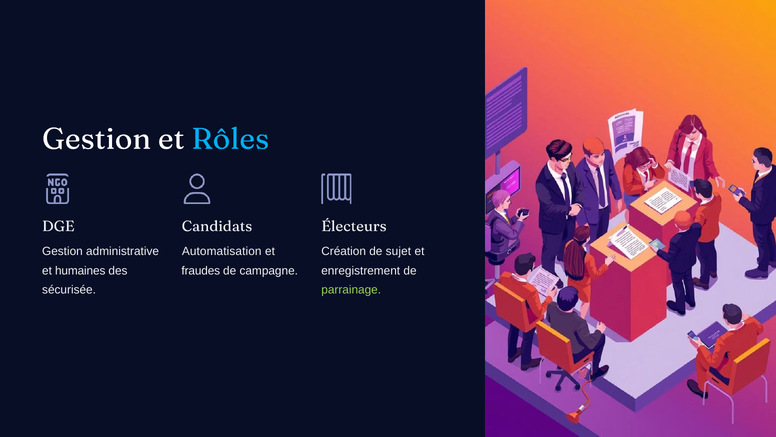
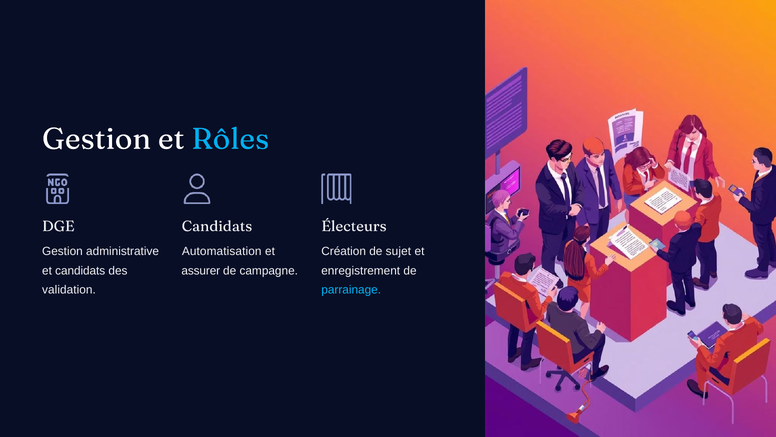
et humaines: humaines -> candidats
fraudes: fraudes -> assurer
sécurisée: sécurisée -> validation
parrainage colour: light green -> light blue
